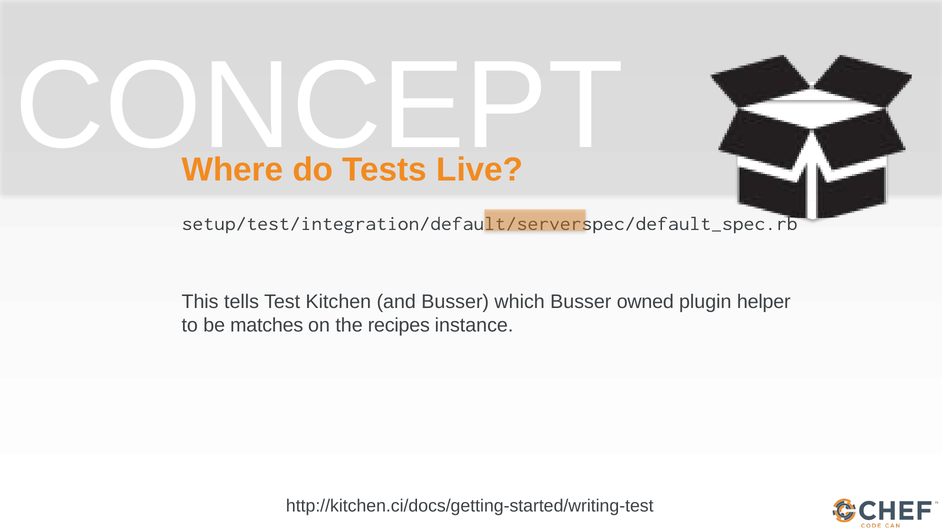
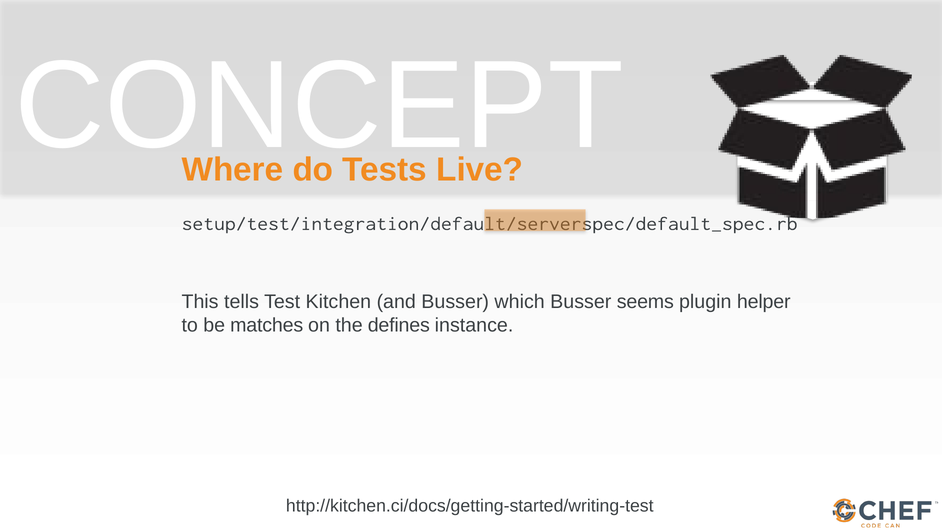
owned: owned -> seems
recipes: recipes -> defines
